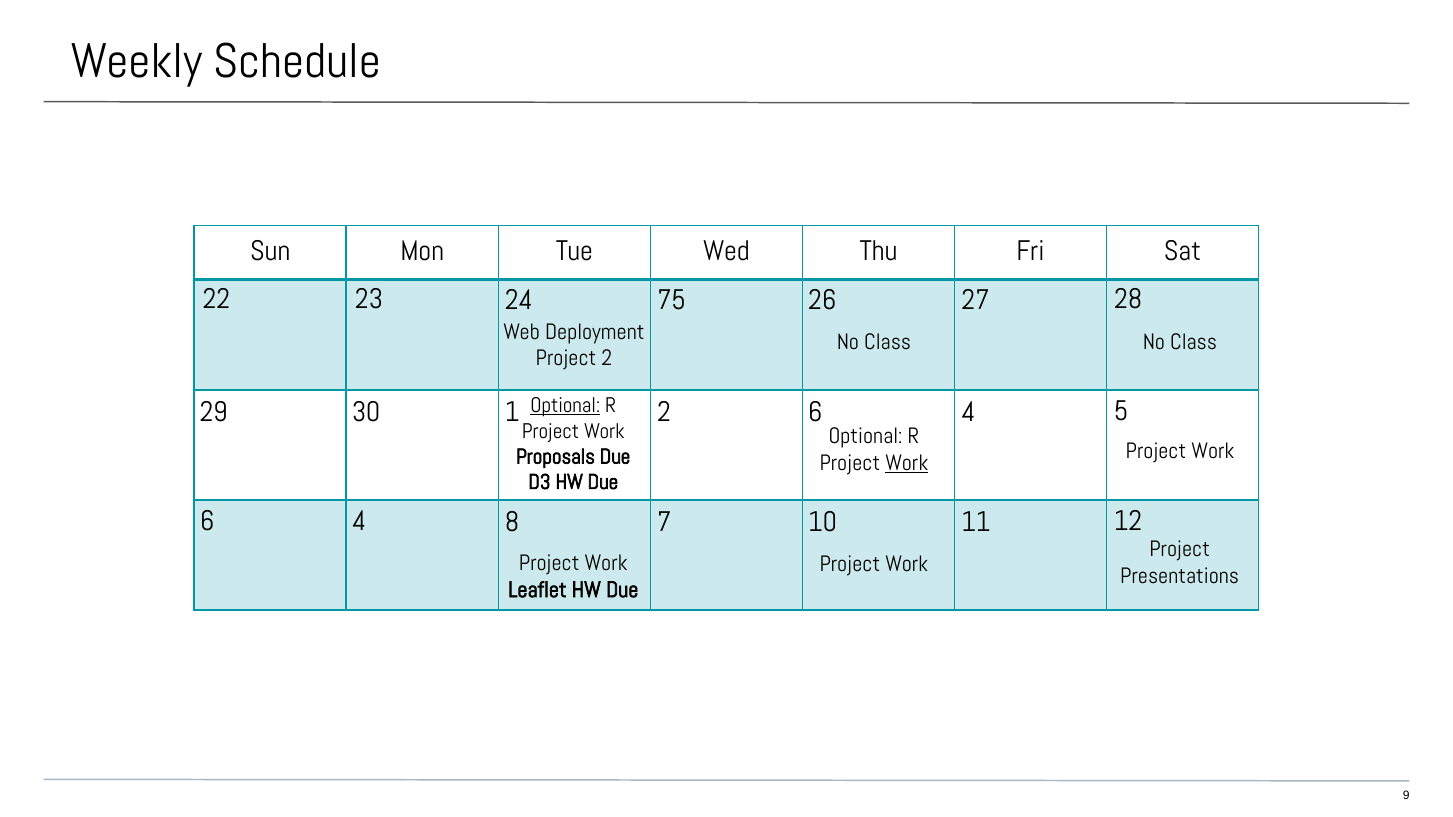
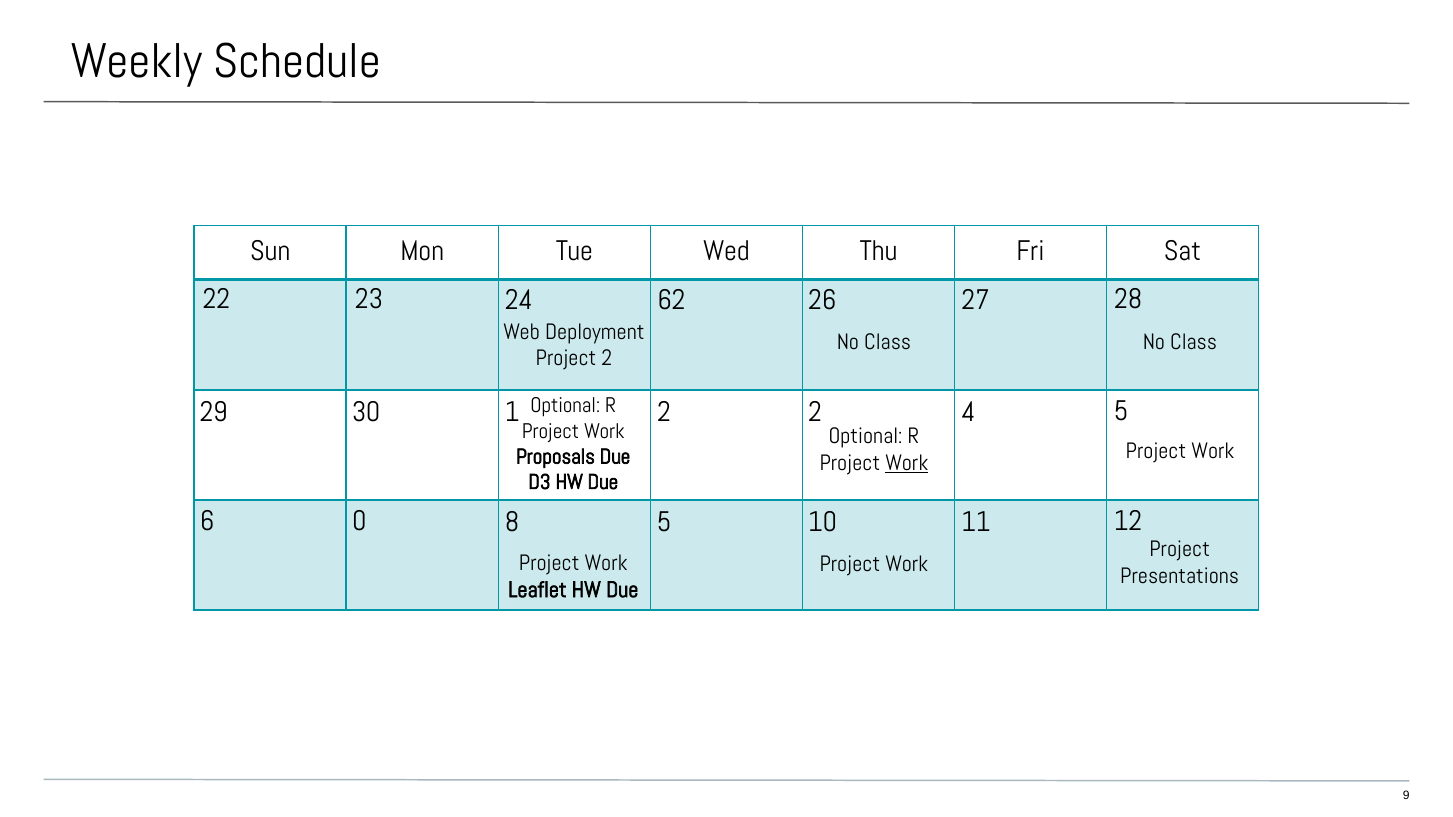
75: 75 -> 62
Optional at (565, 406) underline: present -> none
2 6: 6 -> 2
4 at (359, 522): 4 -> 0
8 7: 7 -> 5
